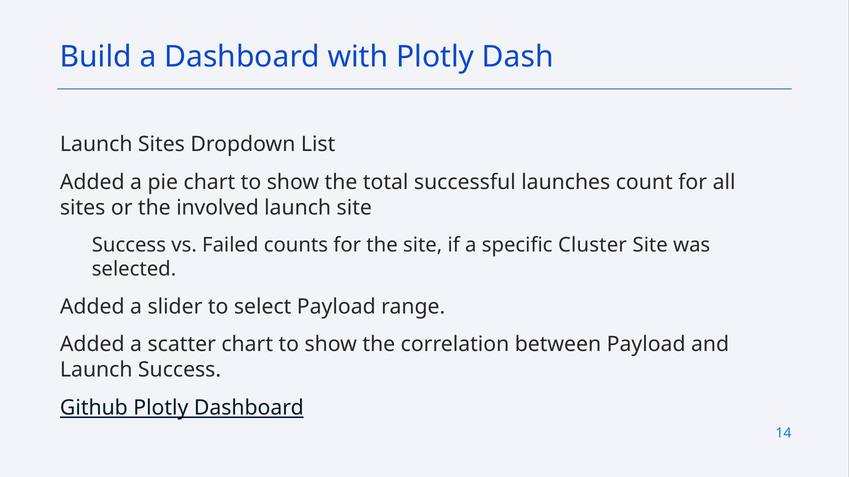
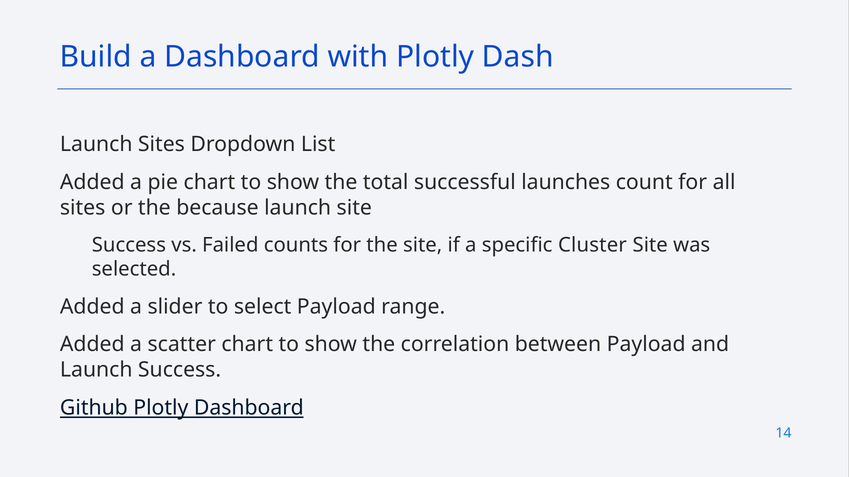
involved: involved -> because
